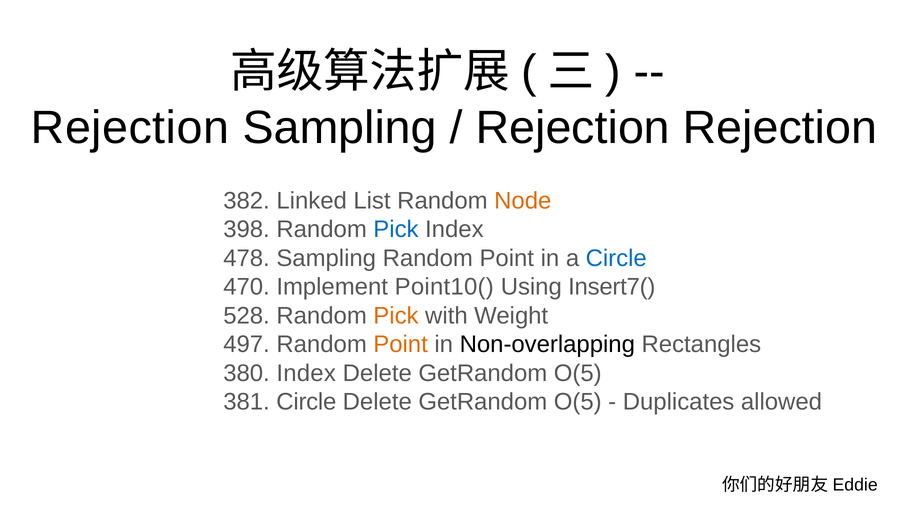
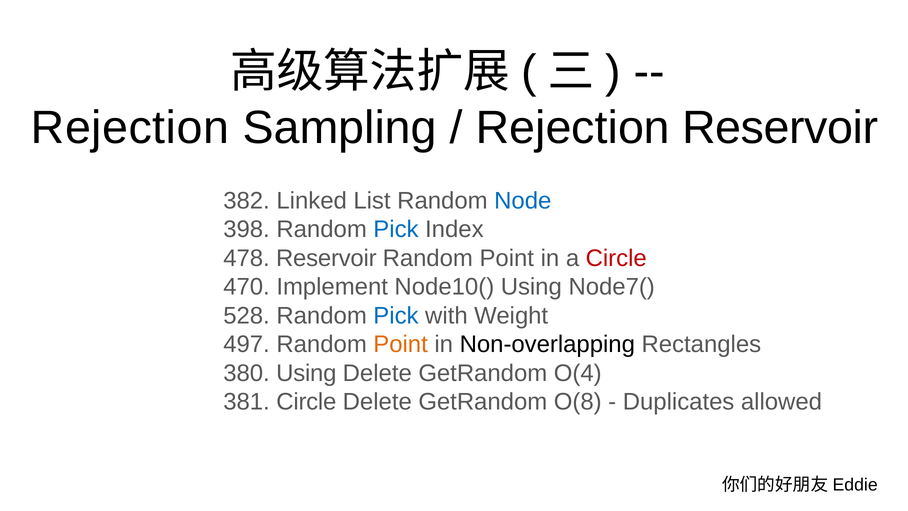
Rejection Rejection: Rejection -> Reservoir
Node colour: orange -> blue
478 Sampling: Sampling -> Reservoir
Circle at (616, 258) colour: blue -> red
Point10(: Point10( -> Node10(
Insert7(: Insert7( -> Node7(
Pick at (396, 316) colour: orange -> blue
380 Index: Index -> Using
O(5 at (578, 373): O(5 -> O(4
O(5 at (578, 402): O(5 -> O(8
